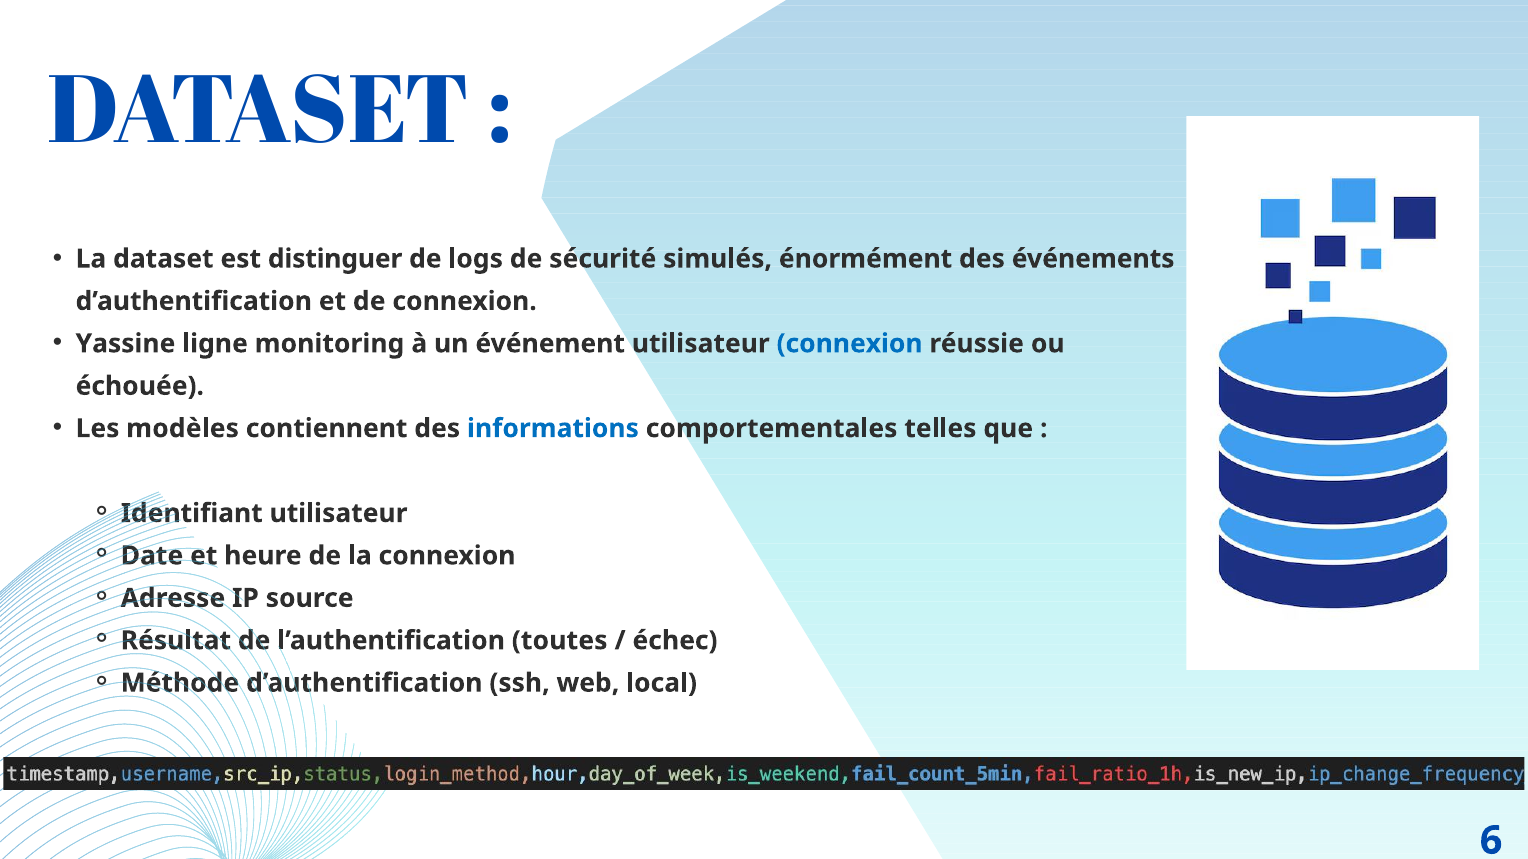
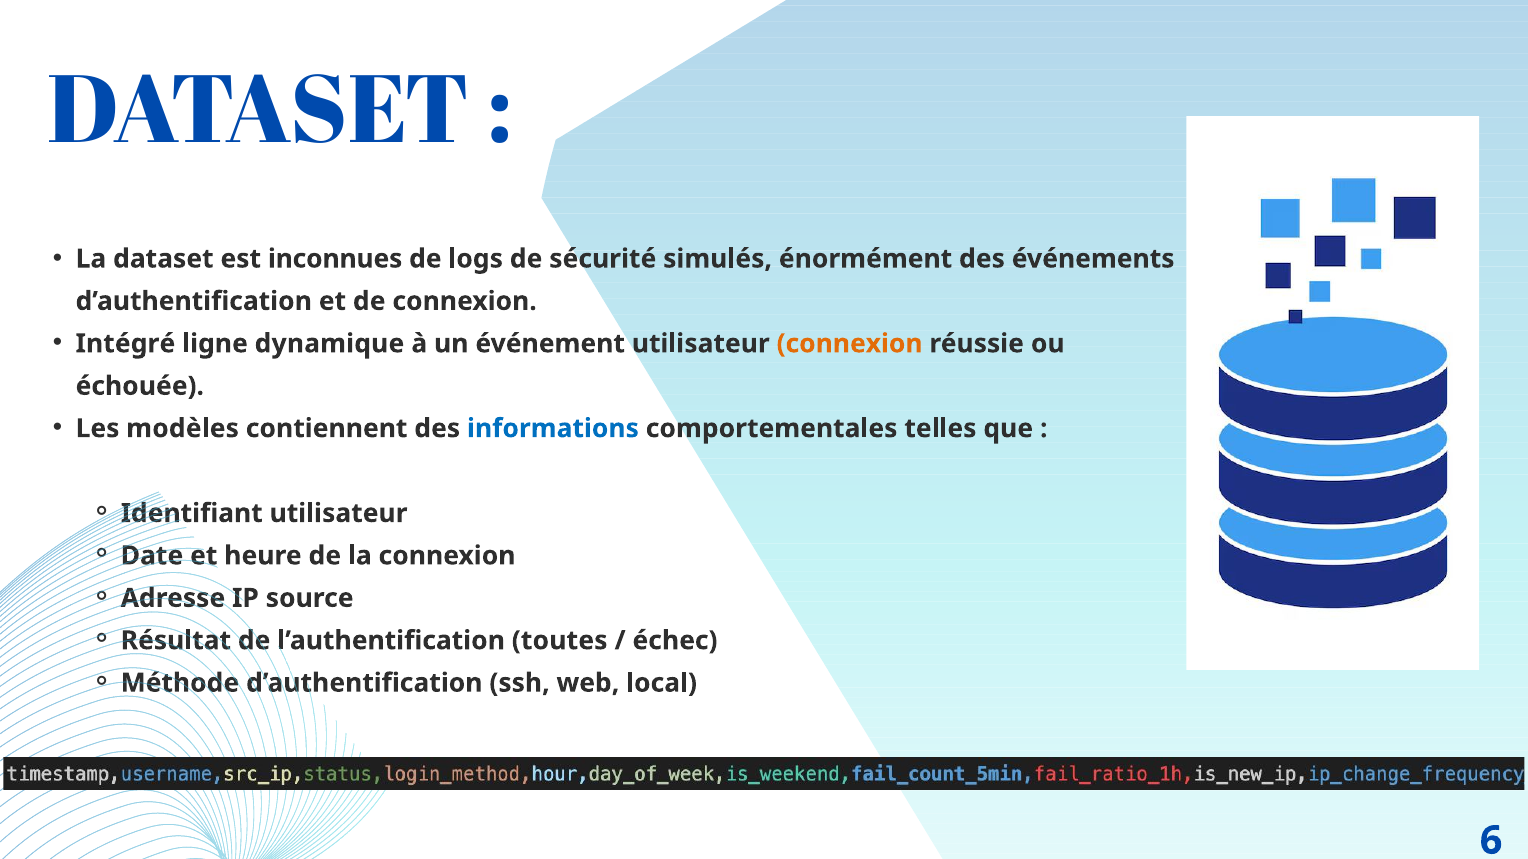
distinguer: distinguer -> inconnues
Yassine: Yassine -> Intégré
monitoring: monitoring -> dynamique
connexion at (850, 344) colour: blue -> orange
